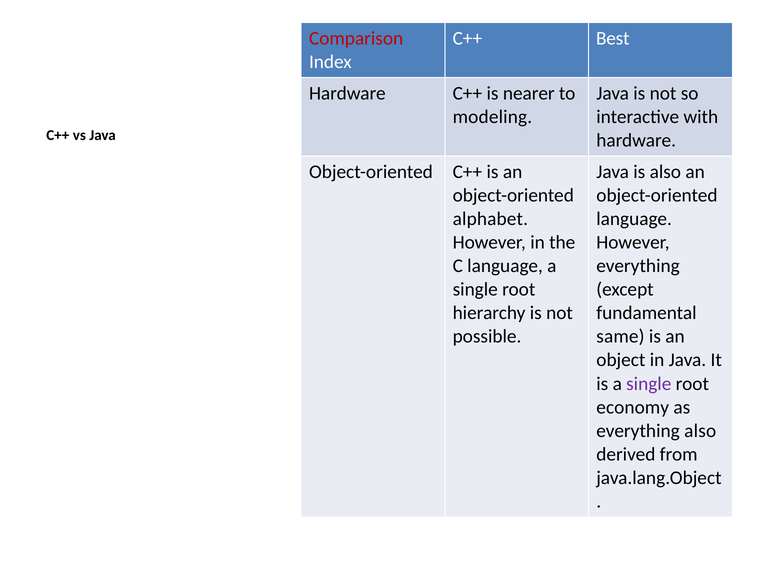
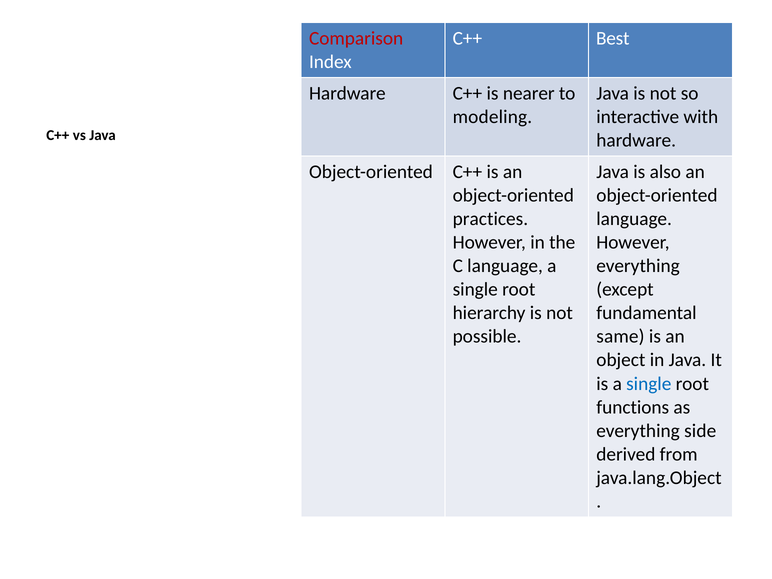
alphabet: alphabet -> practices
single at (649, 384) colour: purple -> blue
economy: economy -> functions
everything also: also -> side
